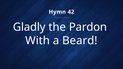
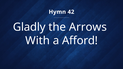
Pardon: Pardon -> Arrows
Beard: Beard -> Afford
